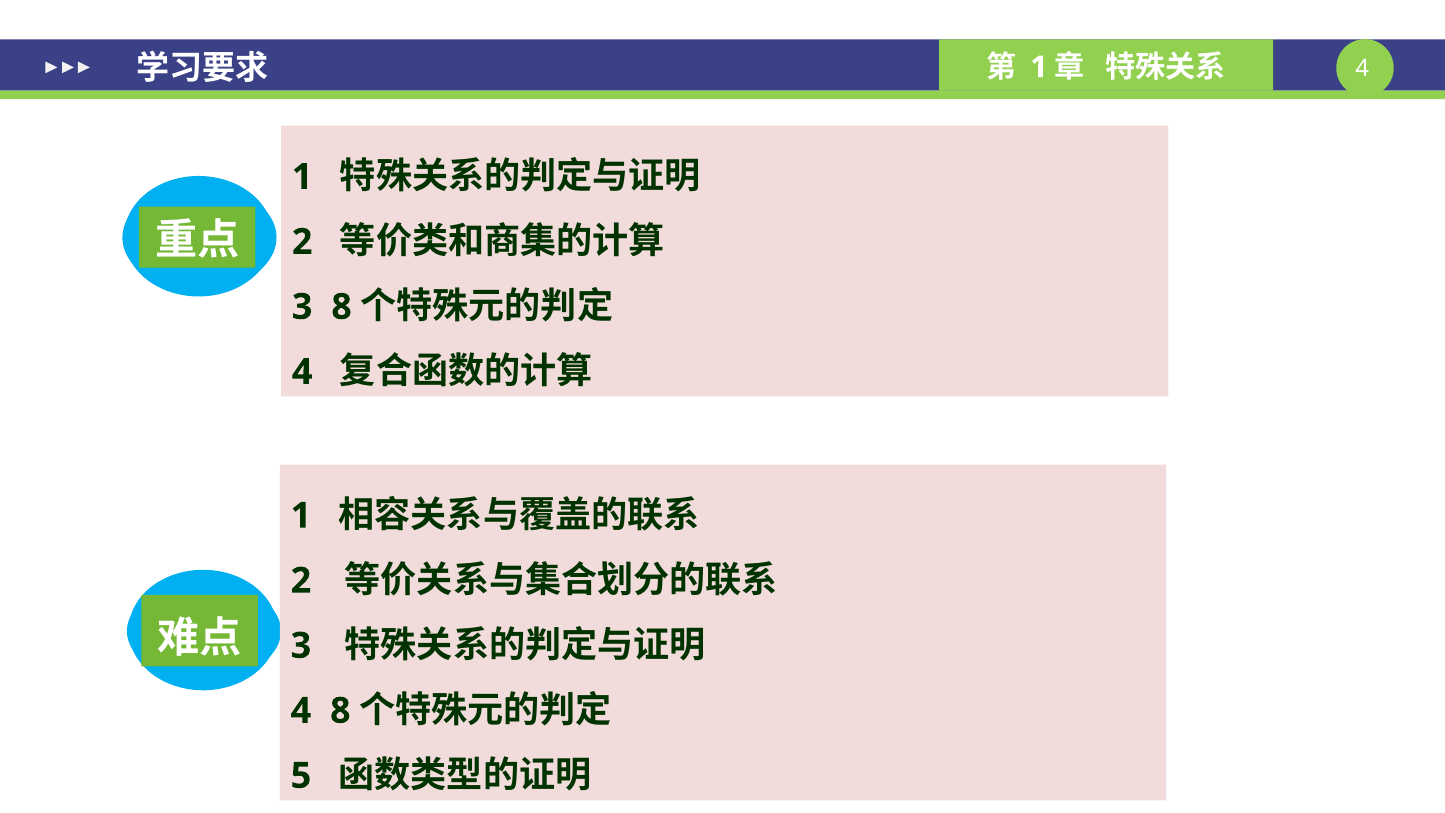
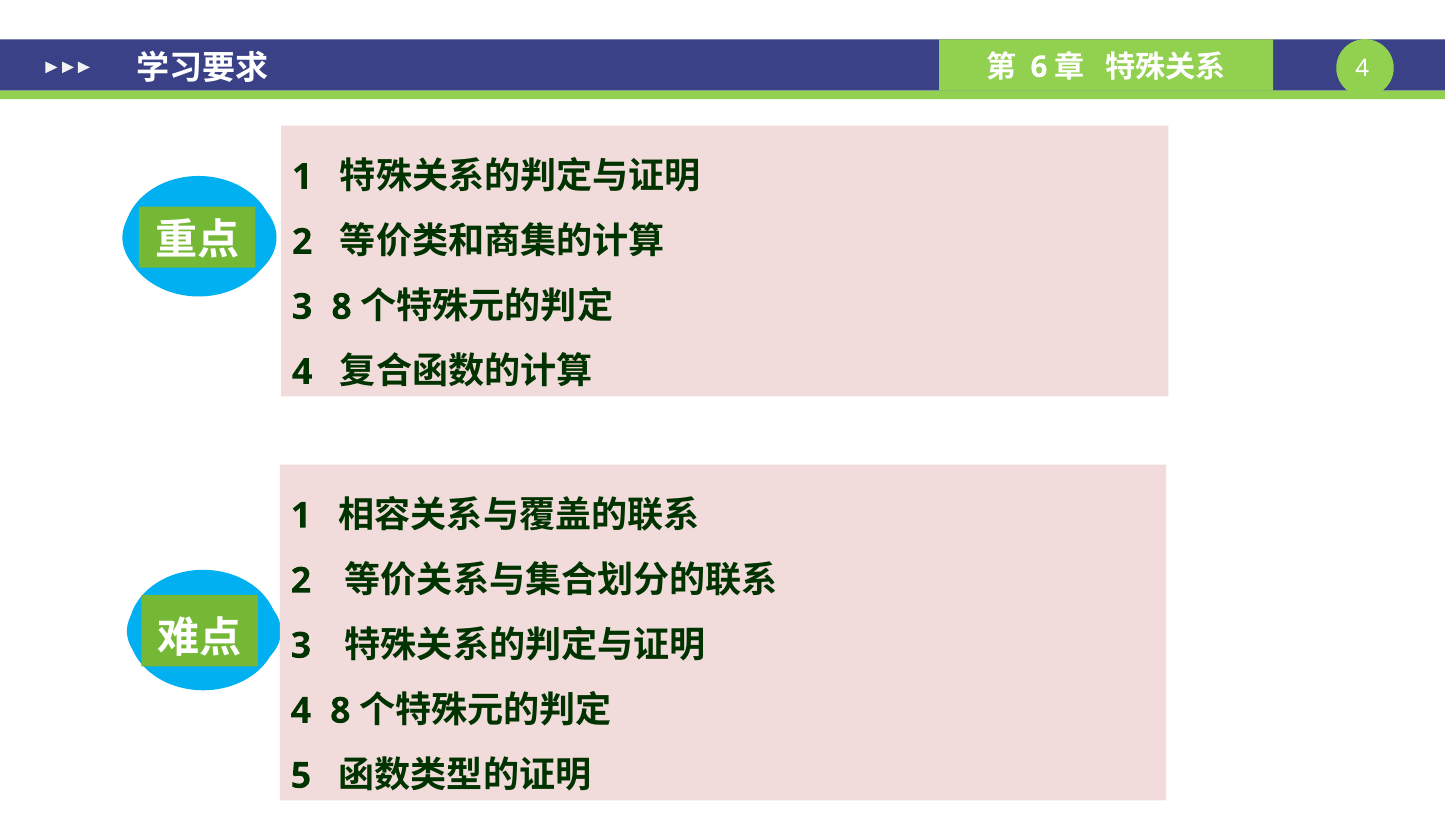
1 at (1039, 67): 1 -> 6
